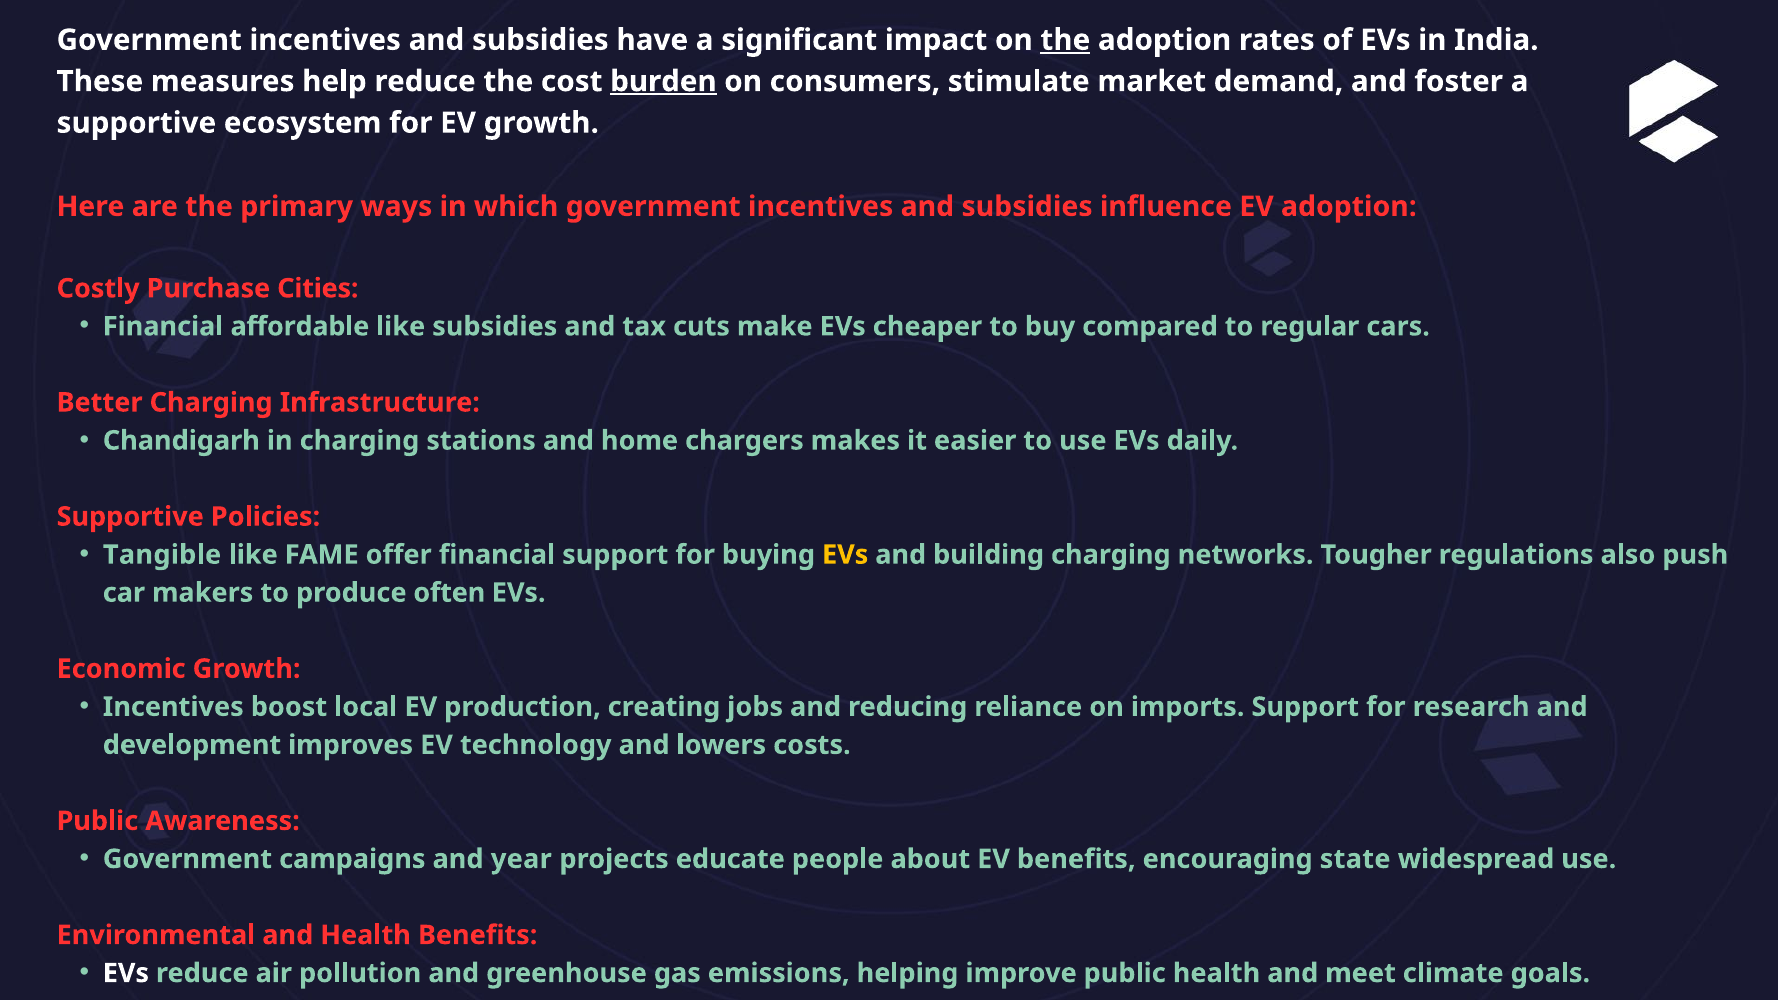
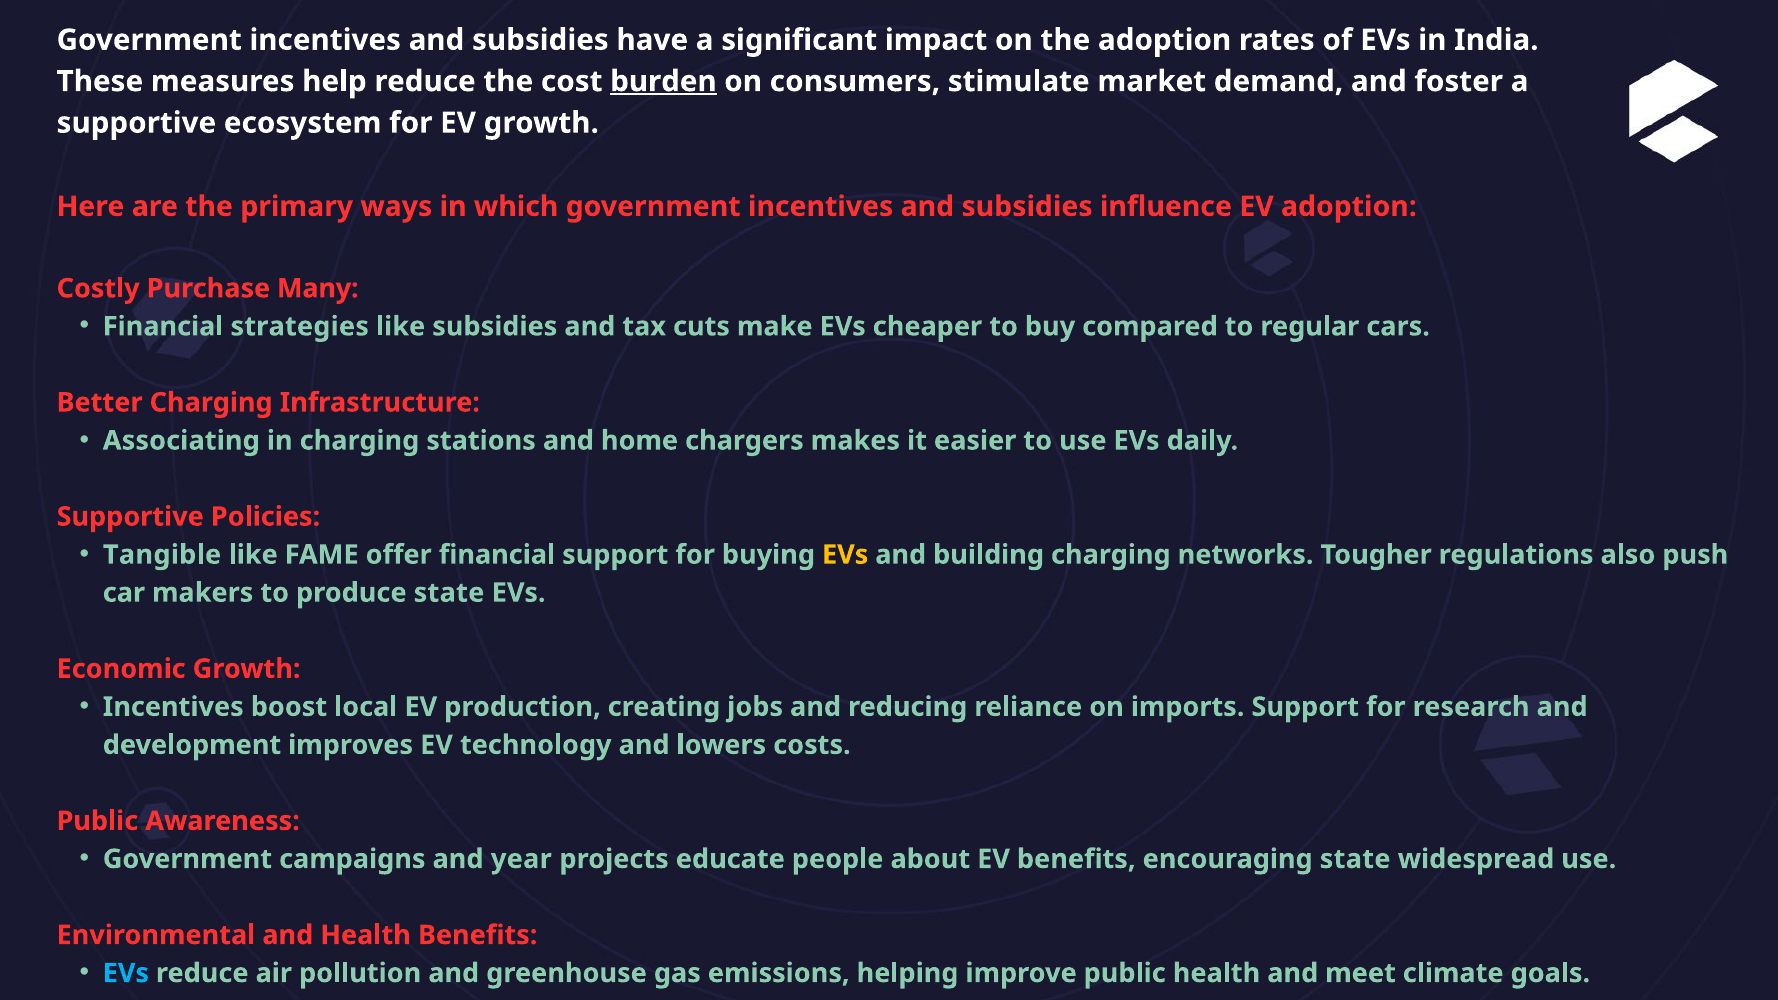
the at (1065, 40) underline: present -> none
Cities: Cities -> Many
affordable: affordable -> strategies
Chandigarh: Chandigarh -> Associating
produce often: often -> state
EVs at (126, 973) colour: white -> light blue
